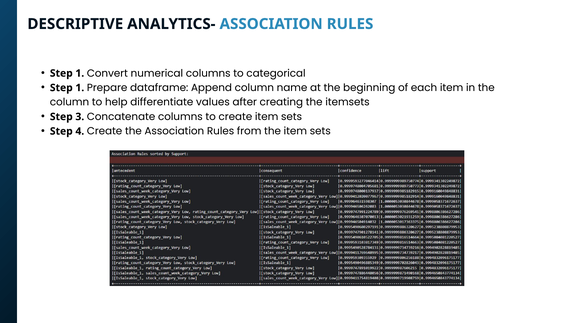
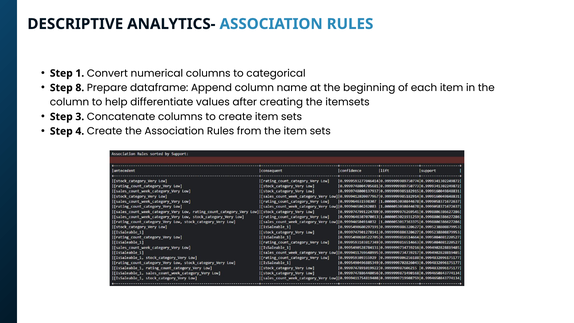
1 at (80, 88): 1 -> 8
